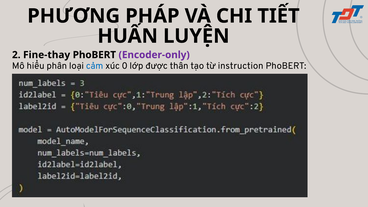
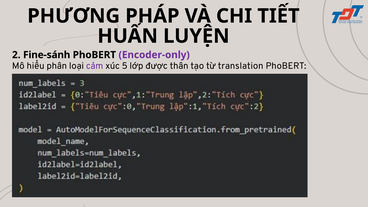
Fine-thay: Fine-thay -> Fine-sánh
cảm colour: blue -> purple
0: 0 -> 5
instruction: instruction -> translation
